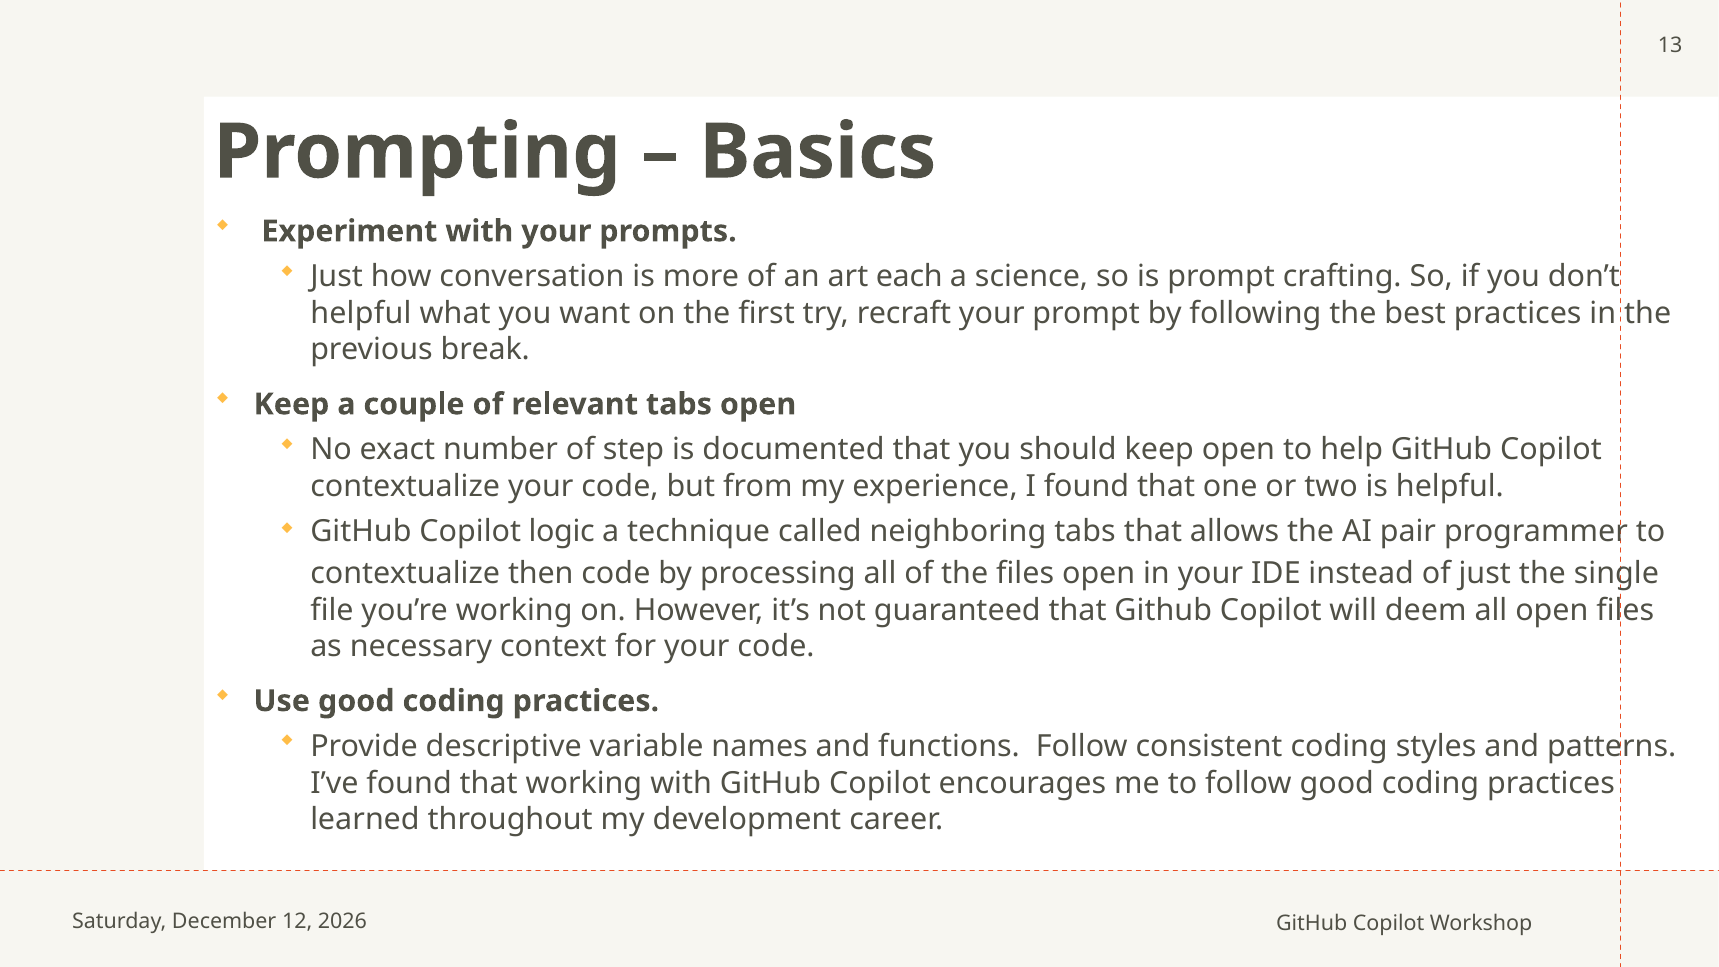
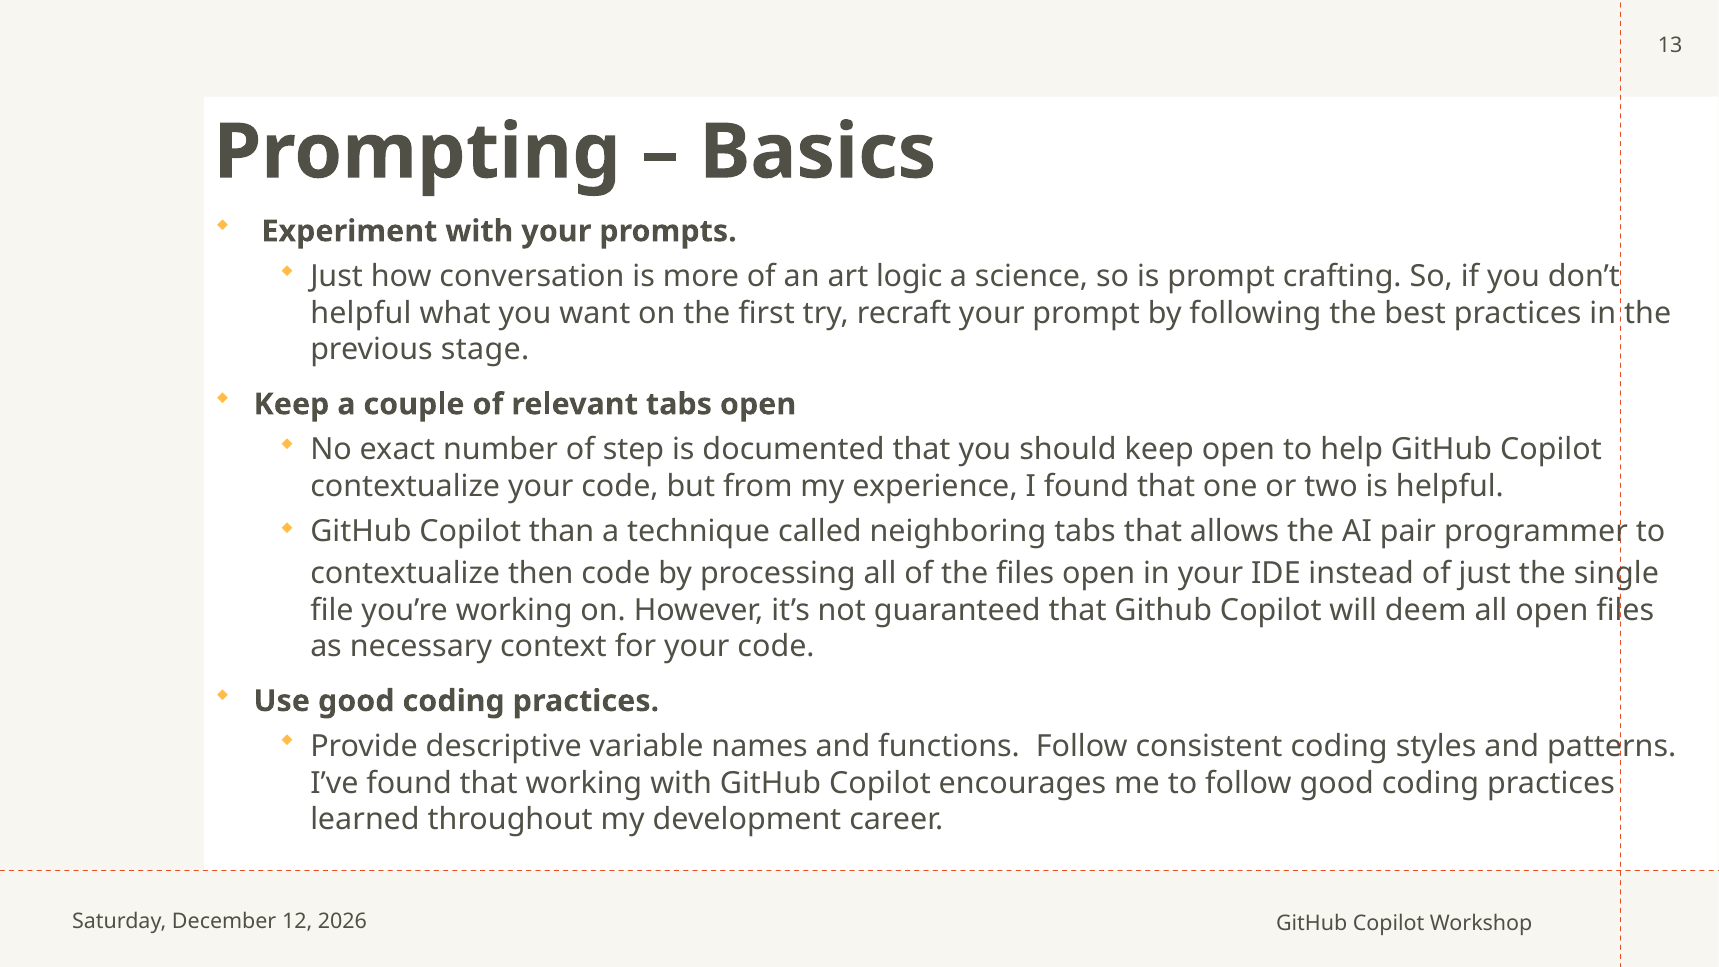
each: each -> logic
break: break -> stage
logic: logic -> than
